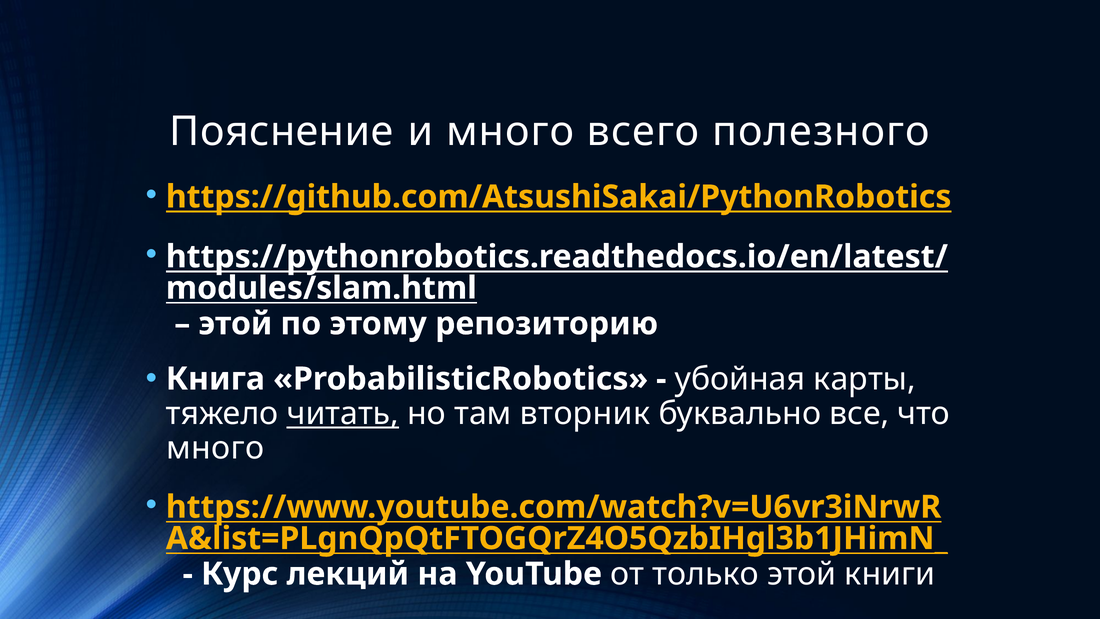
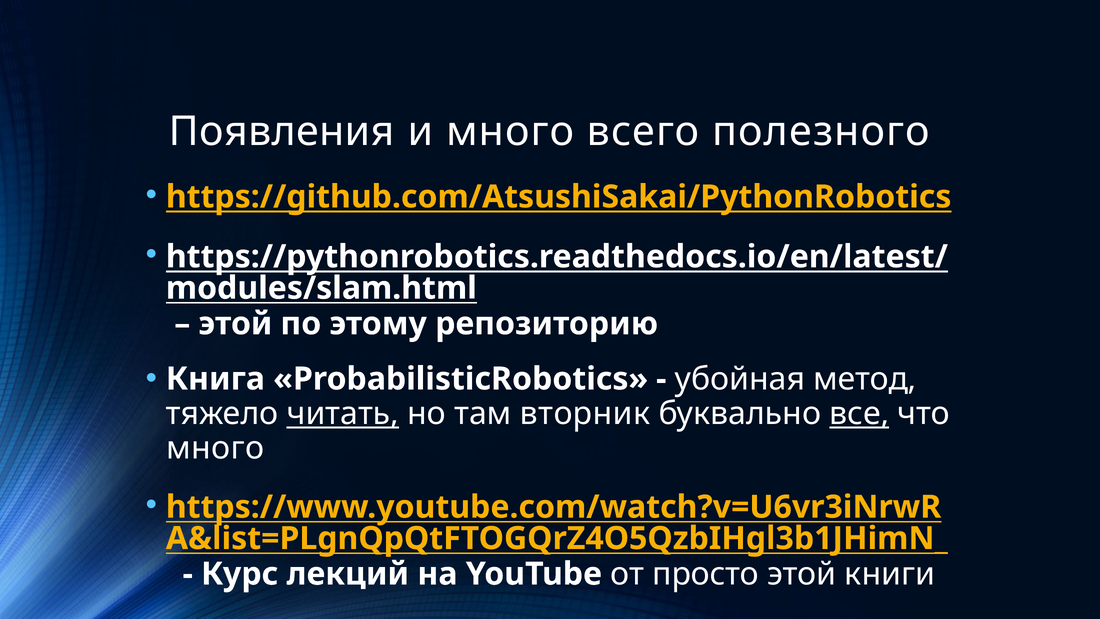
Пояснение: Пояснение -> Появления
карты: карты -> метод
все underline: none -> present
только: только -> просто
